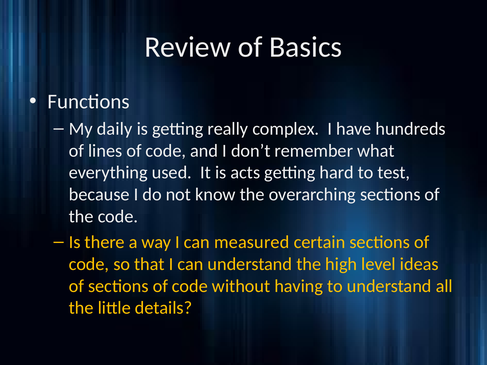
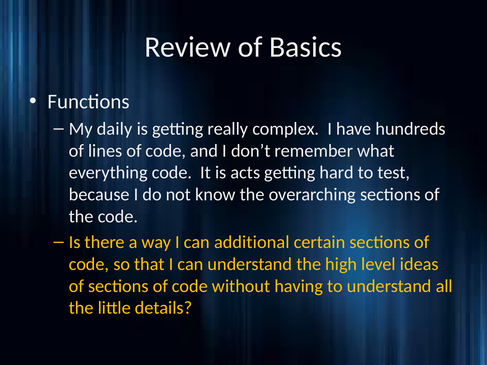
everything used: used -> code
measured: measured -> additional
